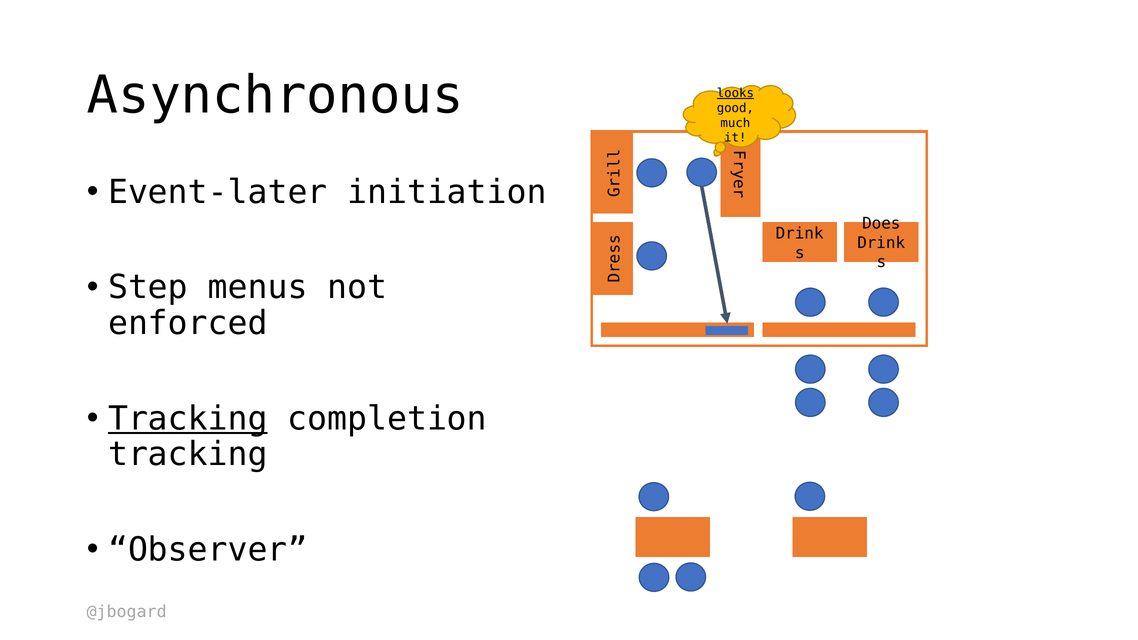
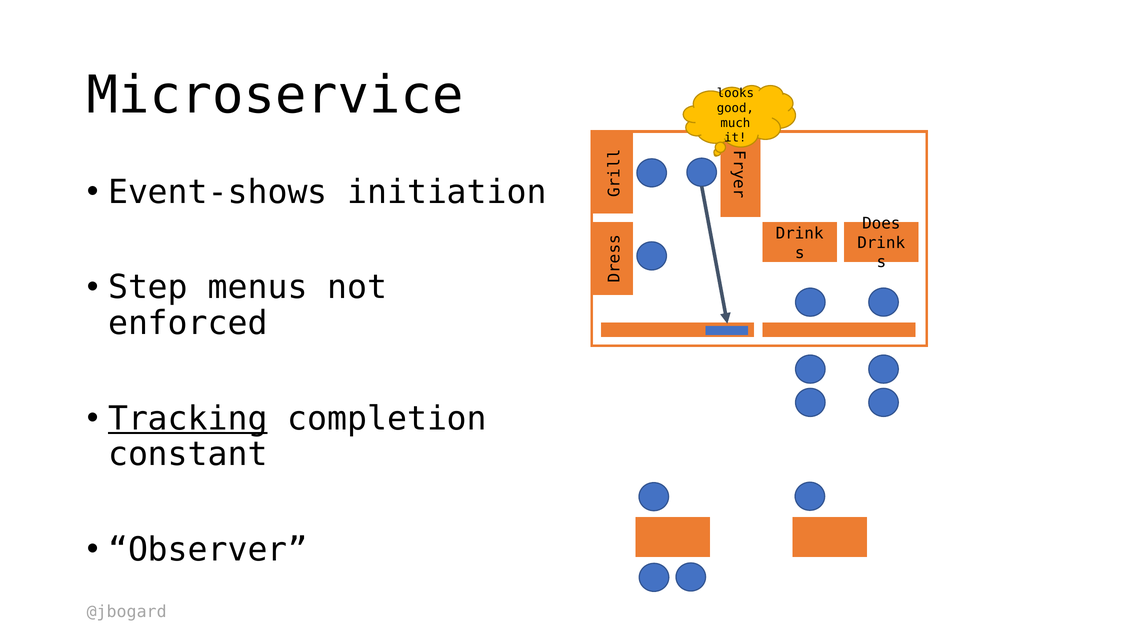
Asynchronous: Asynchronous -> Microservice
looks underline: present -> none
Event-later: Event-later -> Event-shows
tracking at (188, 454): tracking -> constant
